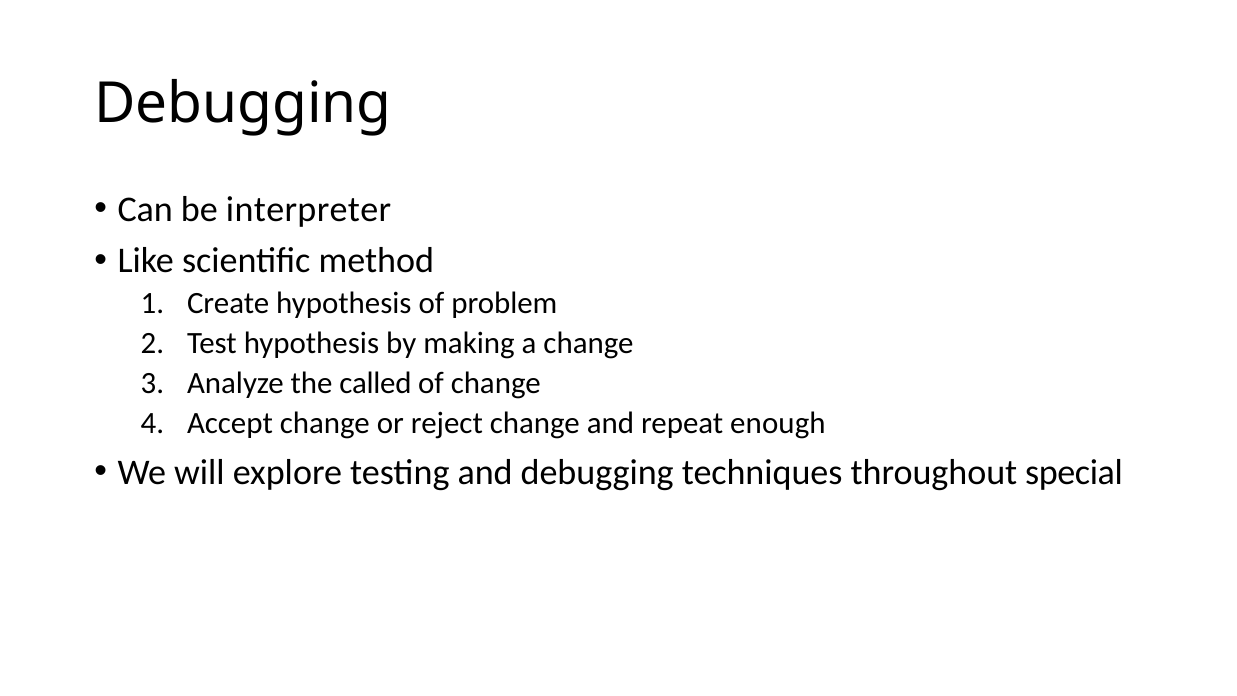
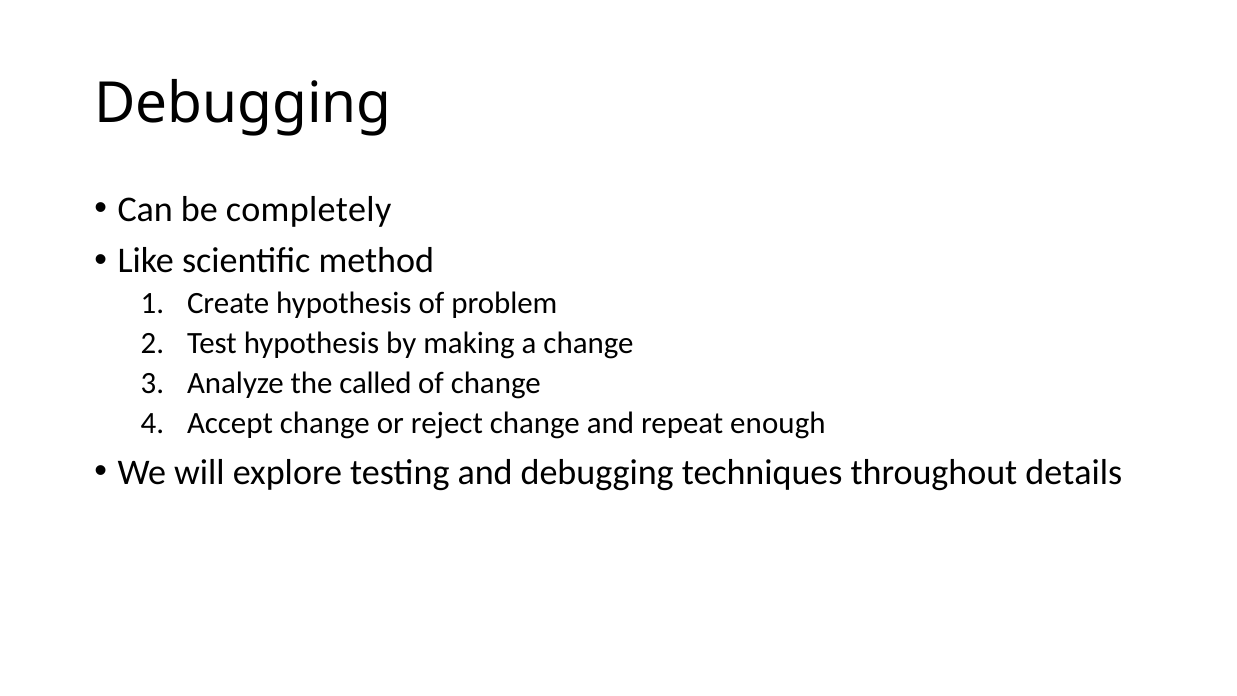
interpreter: interpreter -> completely
special: special -> details
